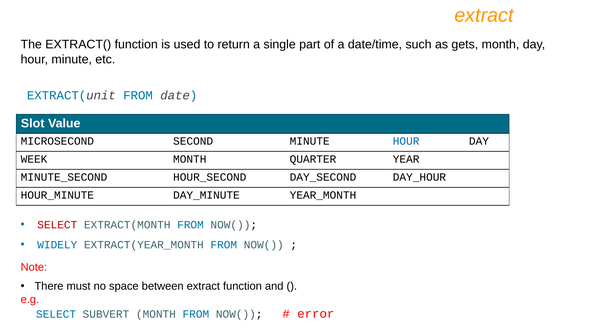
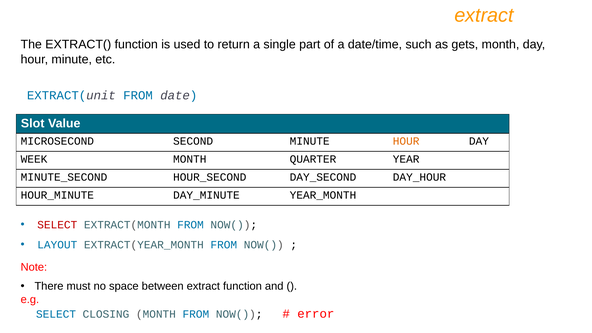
HOUR at (406, 141) colour: blue -> orange
WIDELY: WIDELY -> LAYOUT
SUBVERT: SUBVERT -> CLOSING
